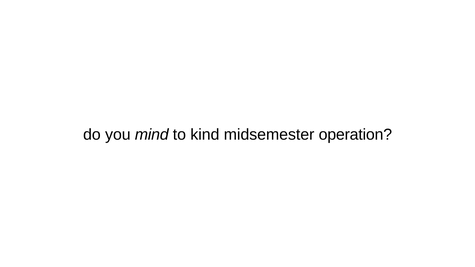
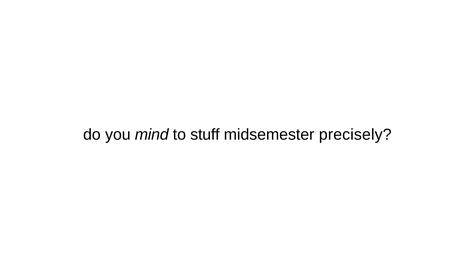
kind: kind -> stuff
operation: operation -> precisely
